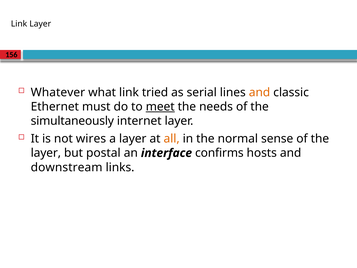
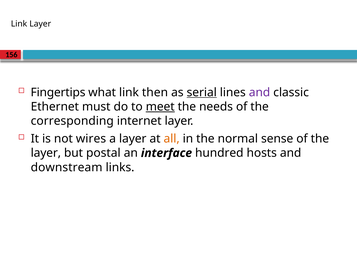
Whatever: Whatever -> Fingertips
tried: tried -> then
serial underline: none -> present
and at (260, 92) colour: orange -> purple
simultaneously: simultaneously -> corresponding
confirms: confirms -> hundred
